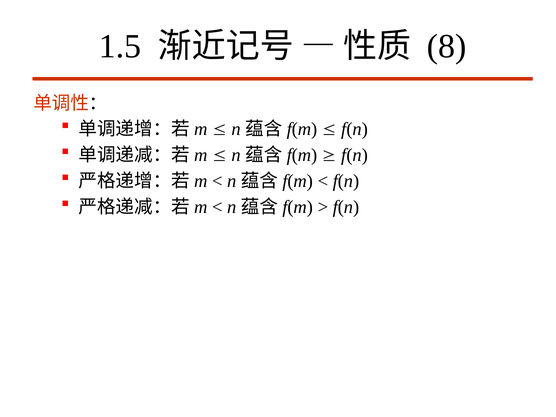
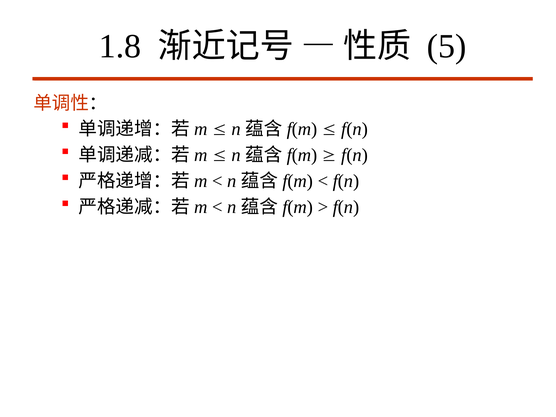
1.5: 1.5 -> 1.8
8: 8 -> 5
